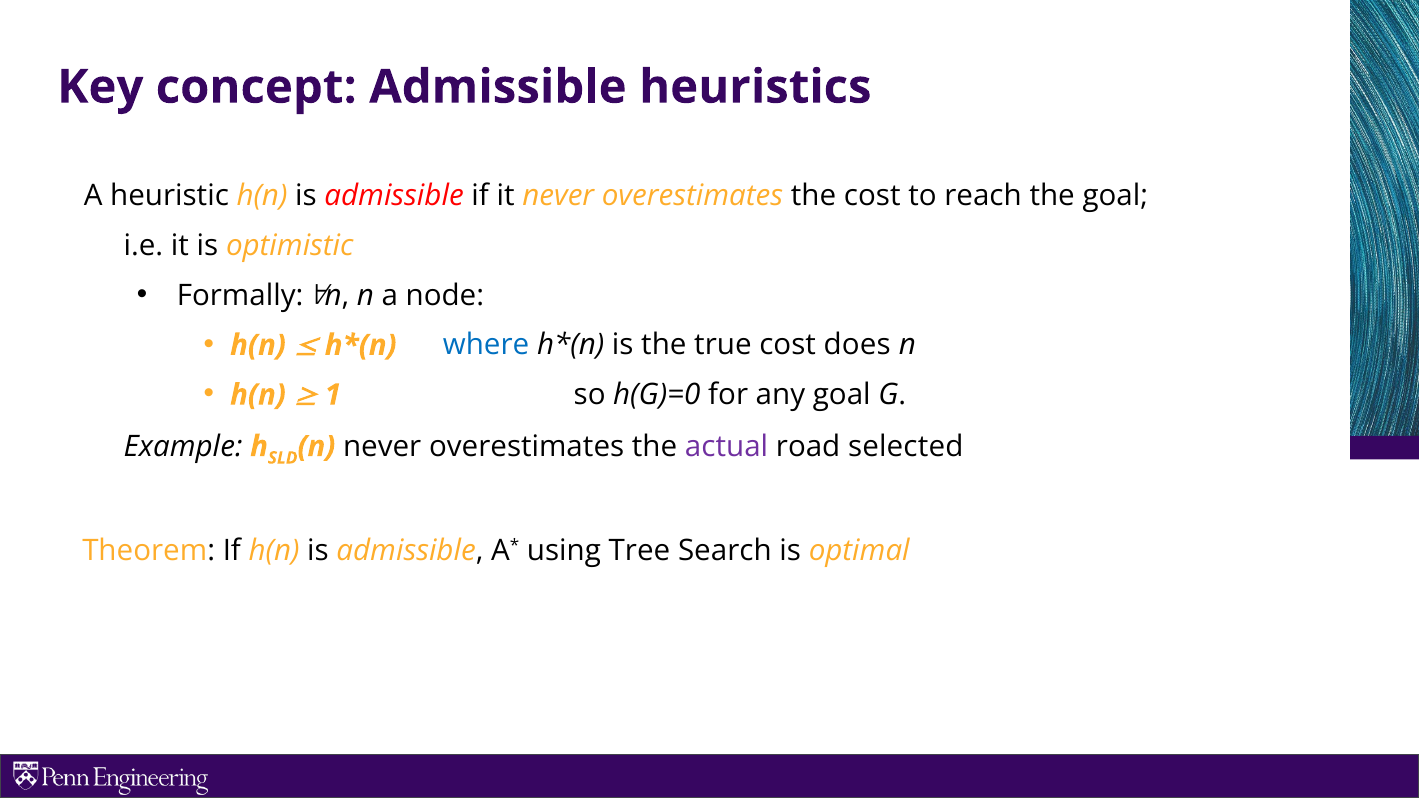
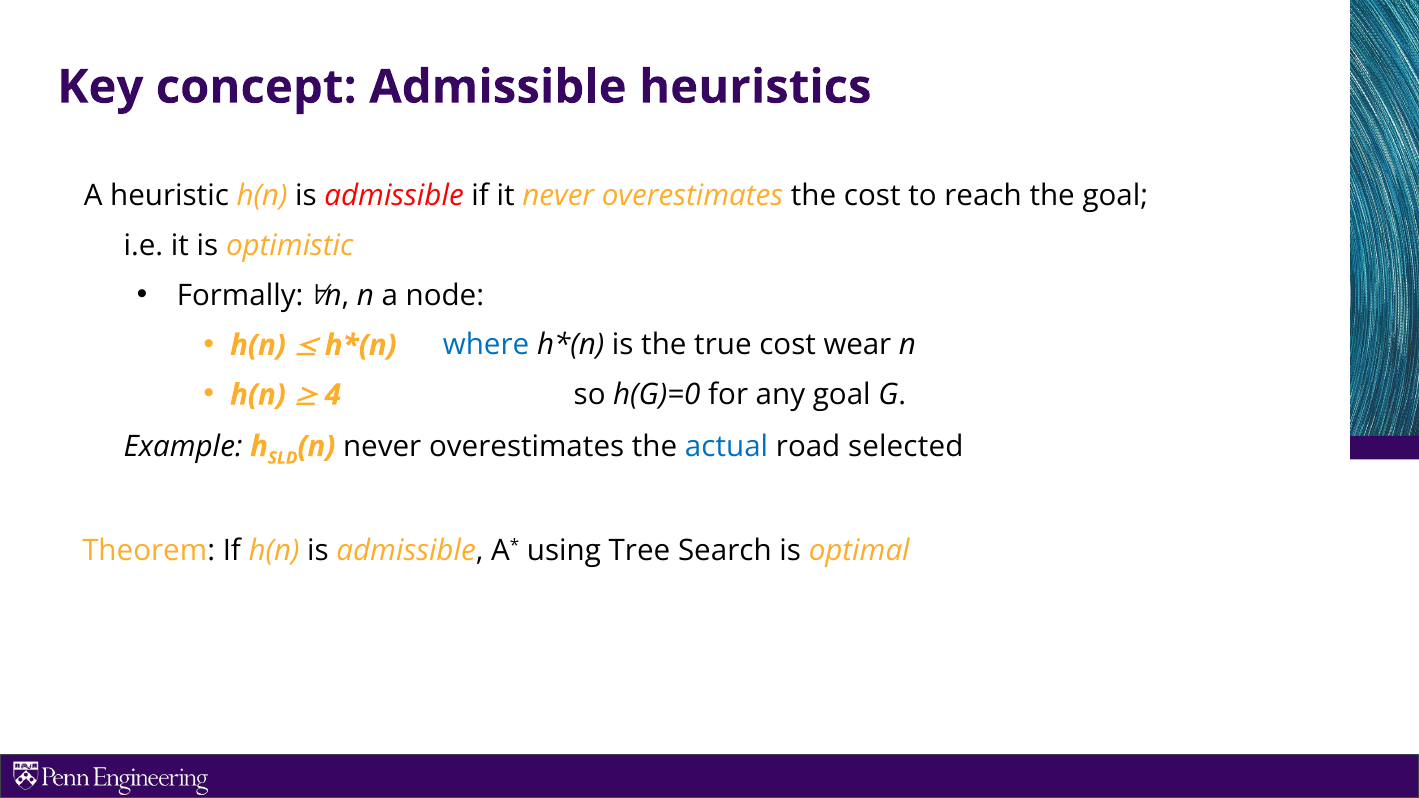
does: does -> wear
1: 1 -> 4
actual colour: purple -> blue
